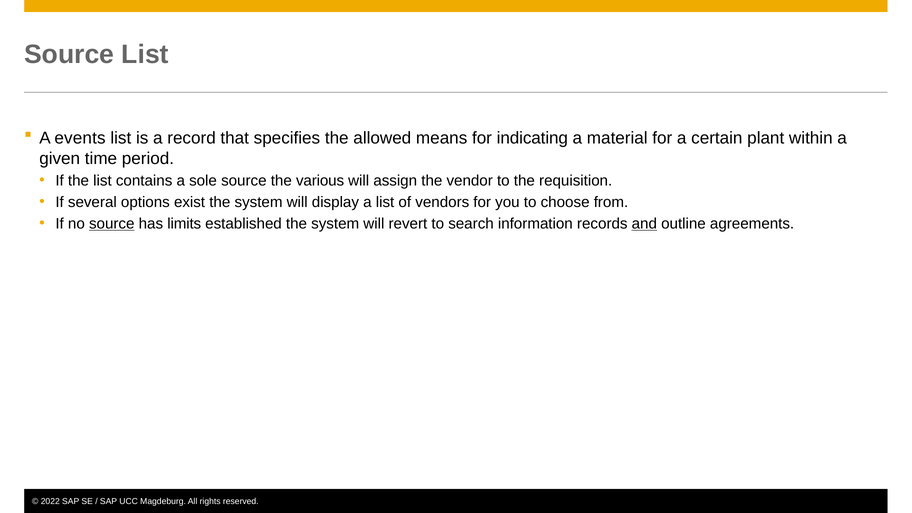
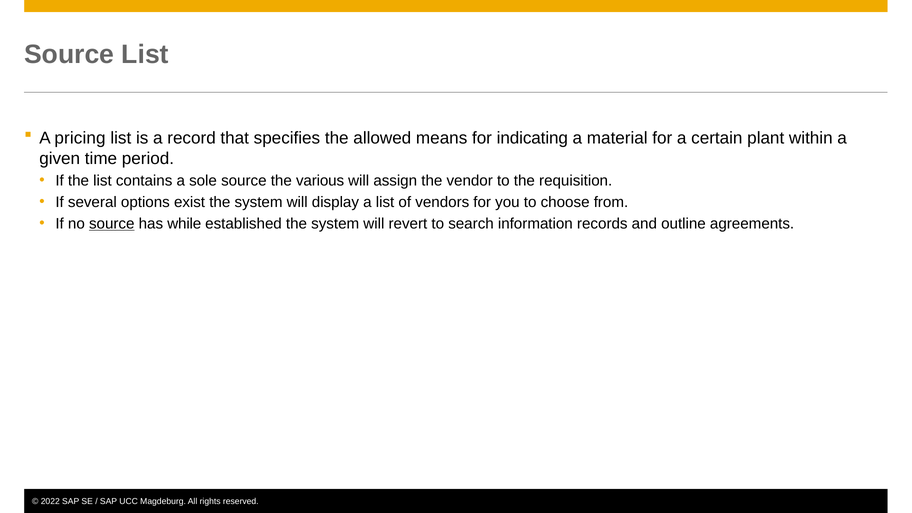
events: events -> pricing
limits: limits -> while
and underline: present -> none
